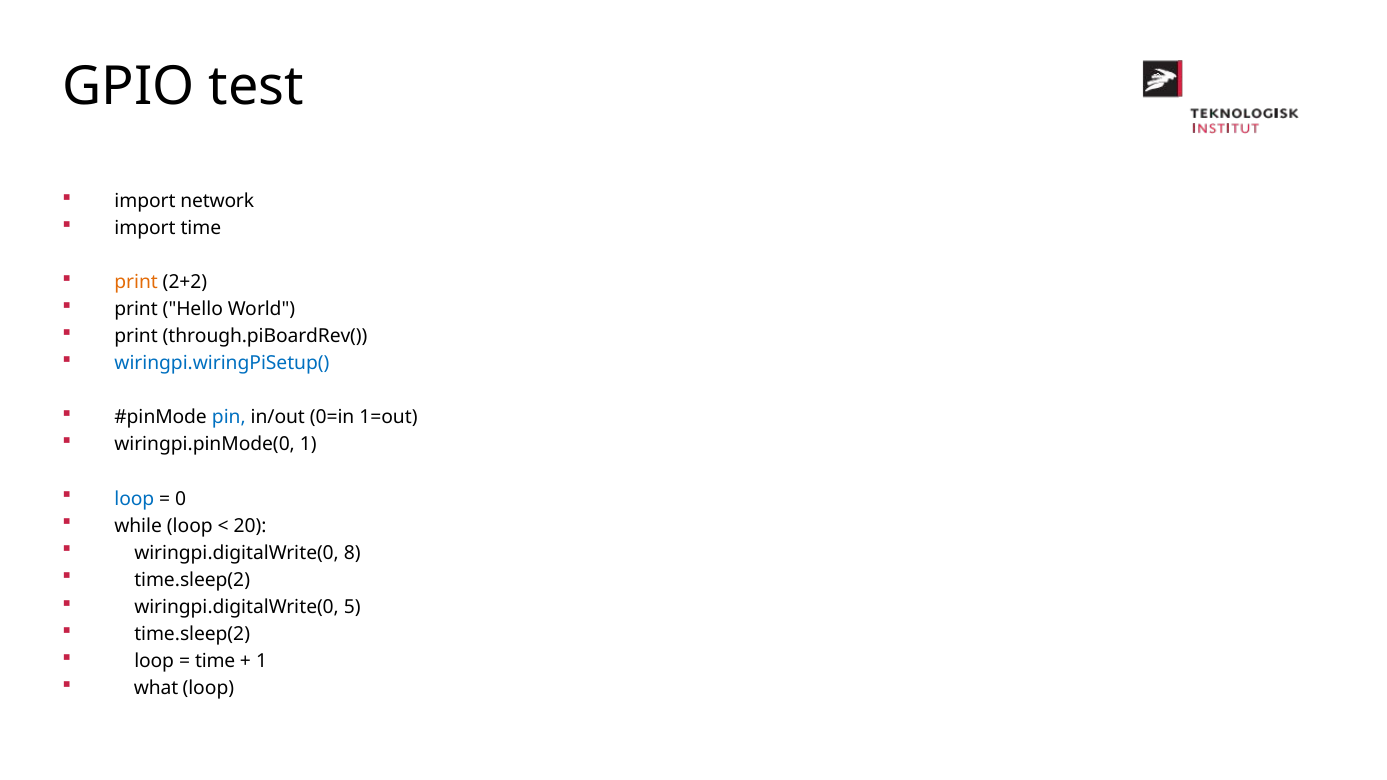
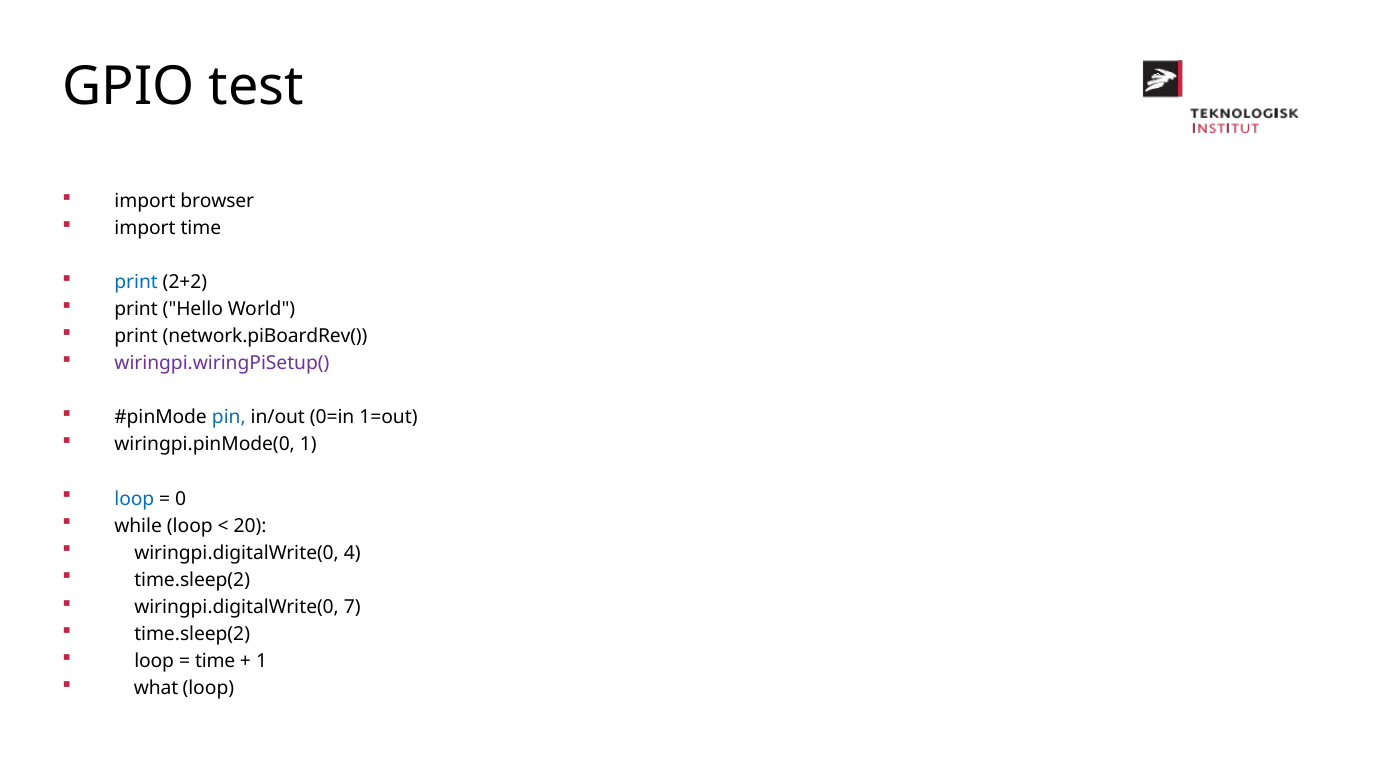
network: network -> browser
print at (136, 283) colour: orange -> blue
through.piBoardRev(: through.piBoardRev( -> network.piBoardRev(
wiringpi.wiringPiSetup( colour: blue -> purple
8: 8 -> 4
5: 5 -> 7
